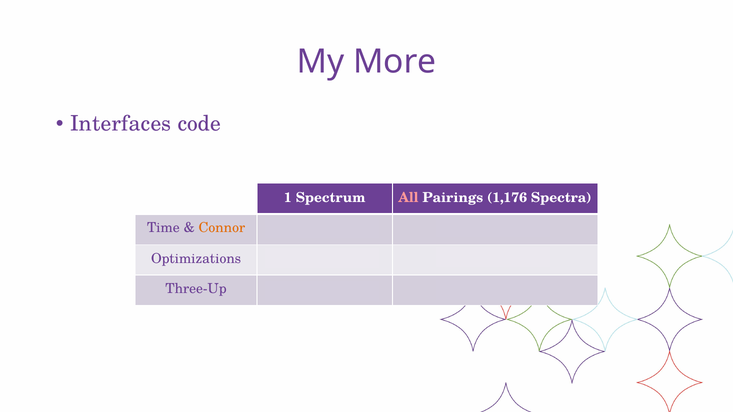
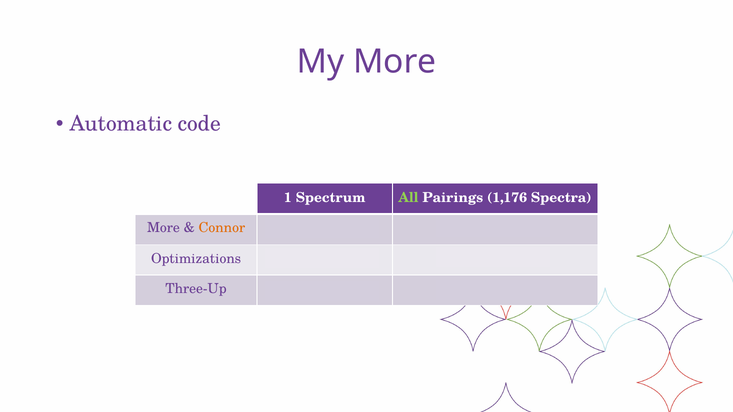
Interfaces: Interfaces -> Automatic
All colour: pink -> light green
Time at (163, 228): Time -> More
